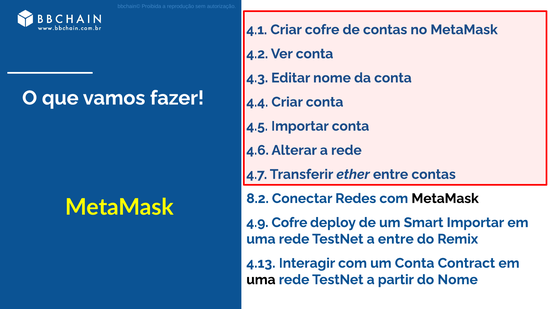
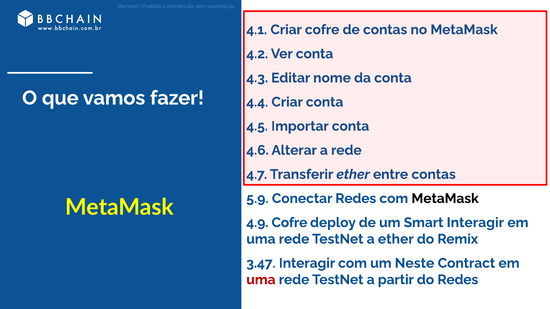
8.2: 8.2 -> 5.9
Smart Importar: Importar -> Interagir
a entre: entre -> ether
4.13: 4.13 -> 3.47
um Conta: Conta -> Neste
uma at (261, 280) colour: black -> red
do Nome: Nome -> Redes
